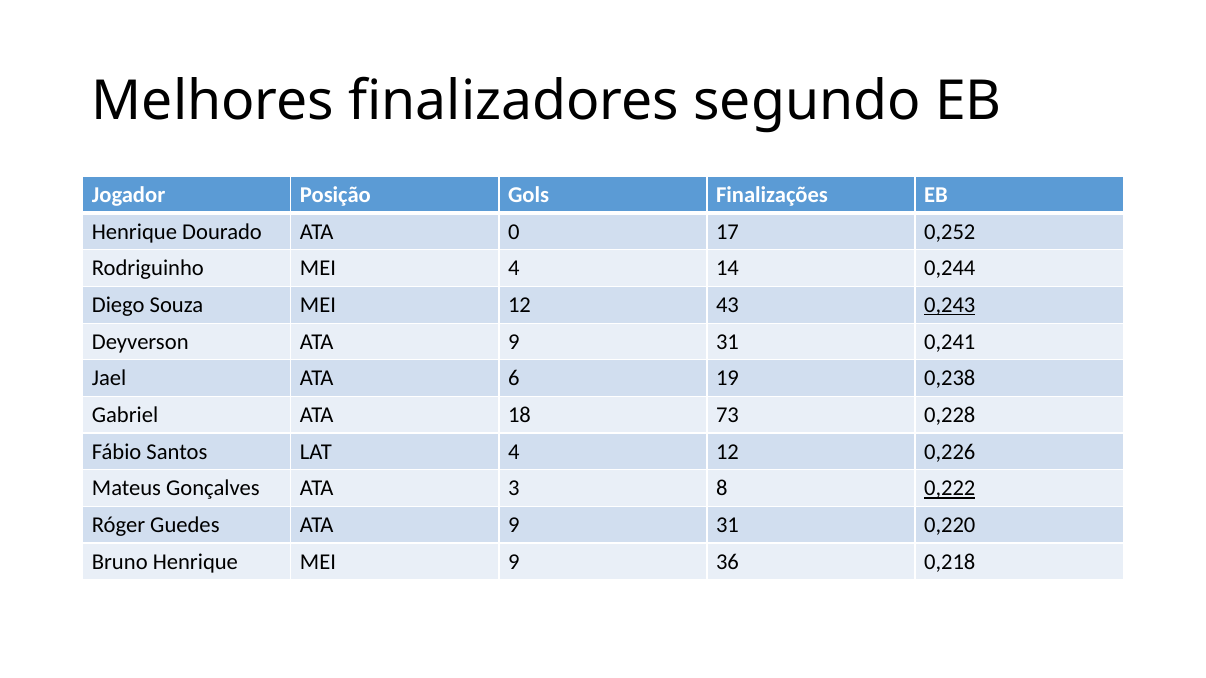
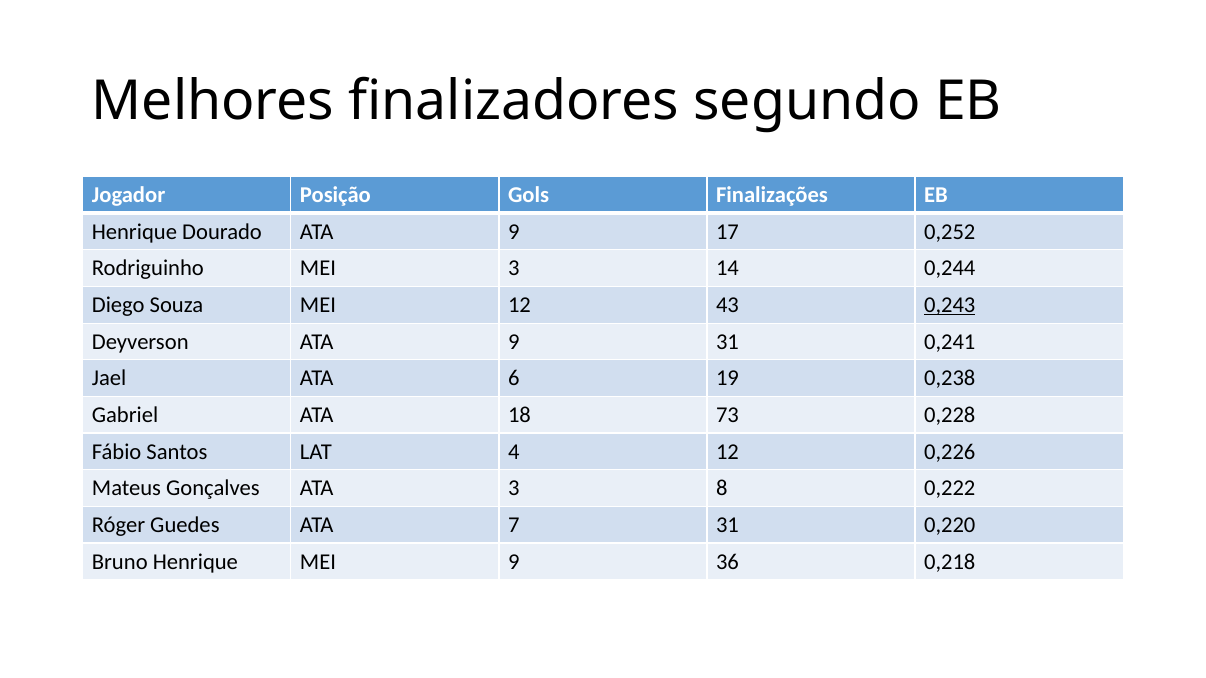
Dourado ATA 0: 0 -> 9
MEI 4: 4 -> 3
0,222 underline: present -> none
Guedes ATA 9: 9 -> 7
